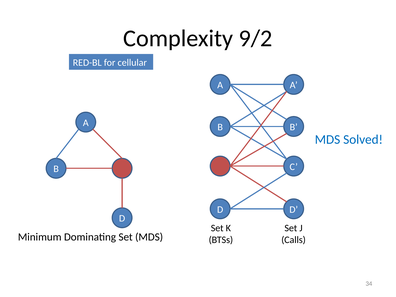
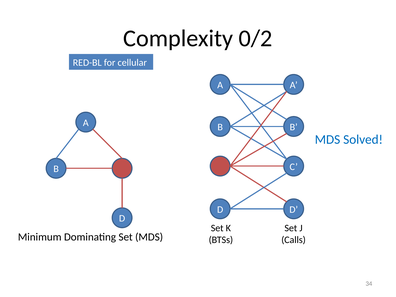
9/2: 9/2 -> 0/2
